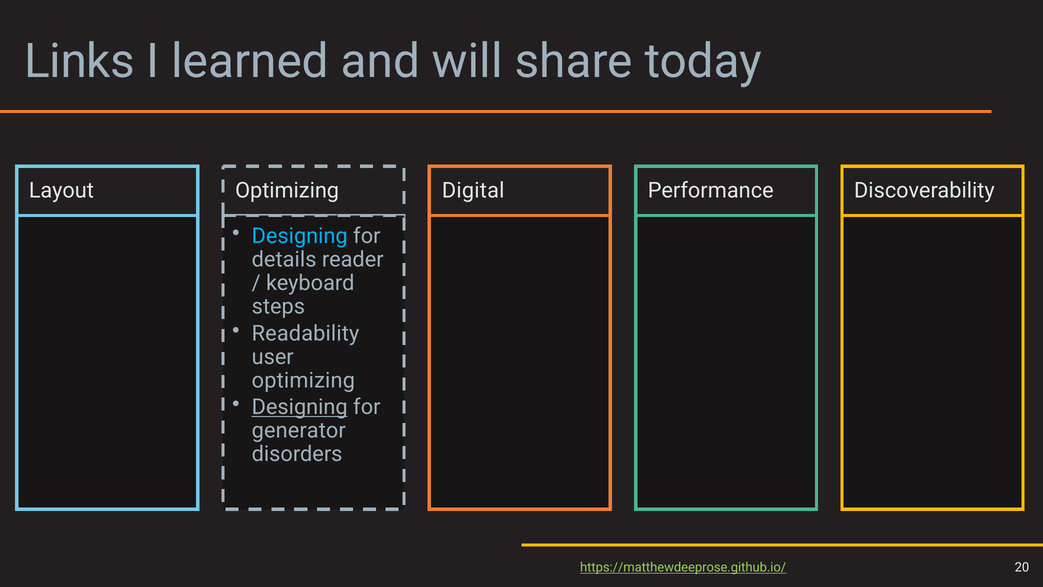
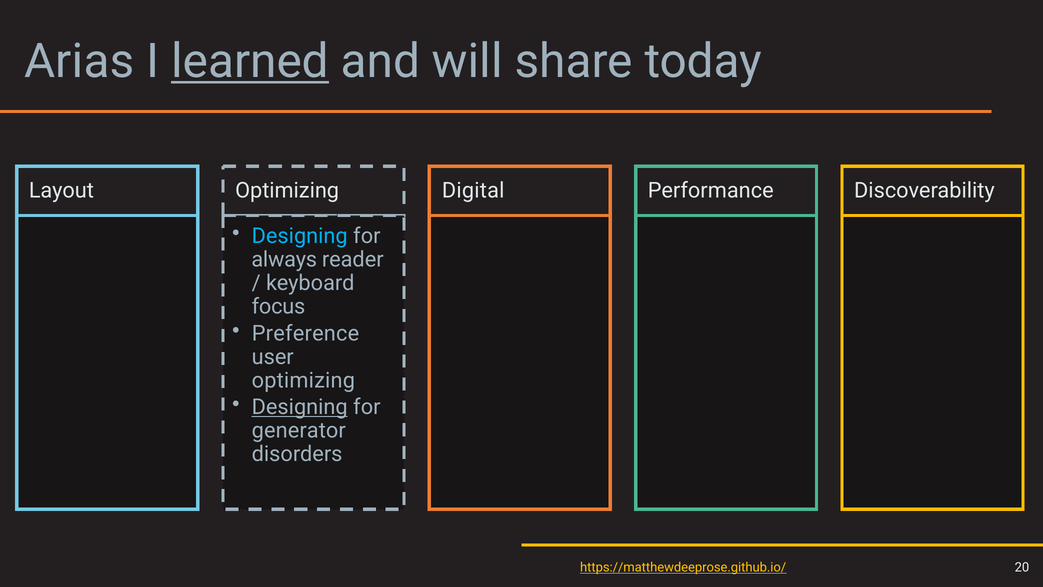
Links: Links -> Arias
learned underline: none -> present
details: details -> always
steps: steps -> focus
Readability: Readability -> Preference
https://matthewdeeprose.github.io/ colour: light green -> yellow
